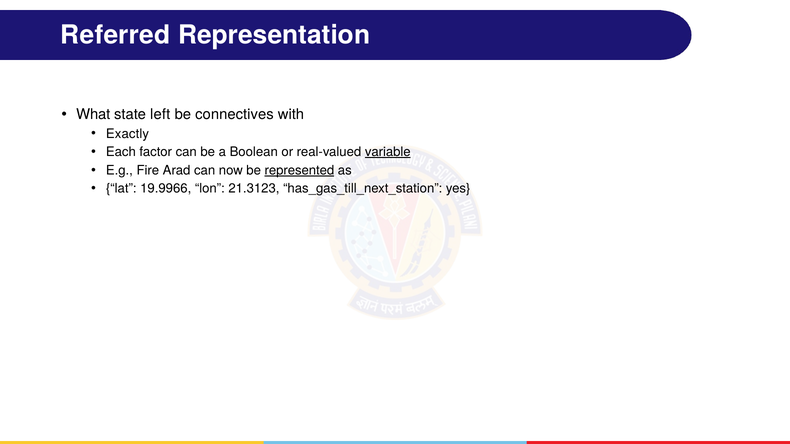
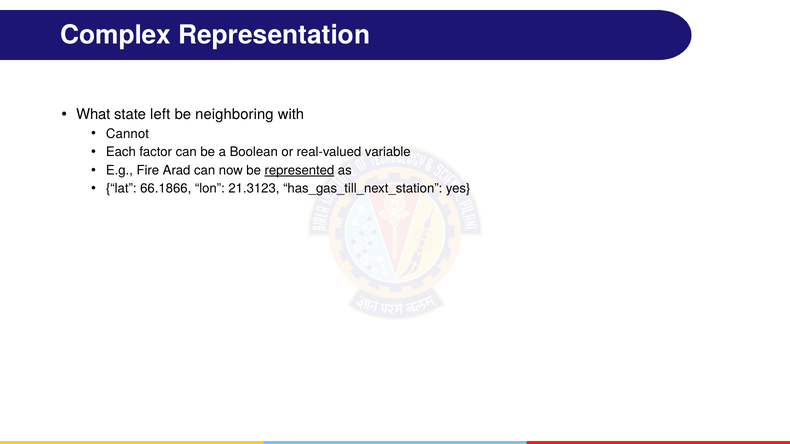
Referred: Referred -> Complex
connectives: connectives -> neighboring
Exactly: Exactly -> Cannot
variable underline: present -> none
19.9966: 19.9966 -> 66.1866
